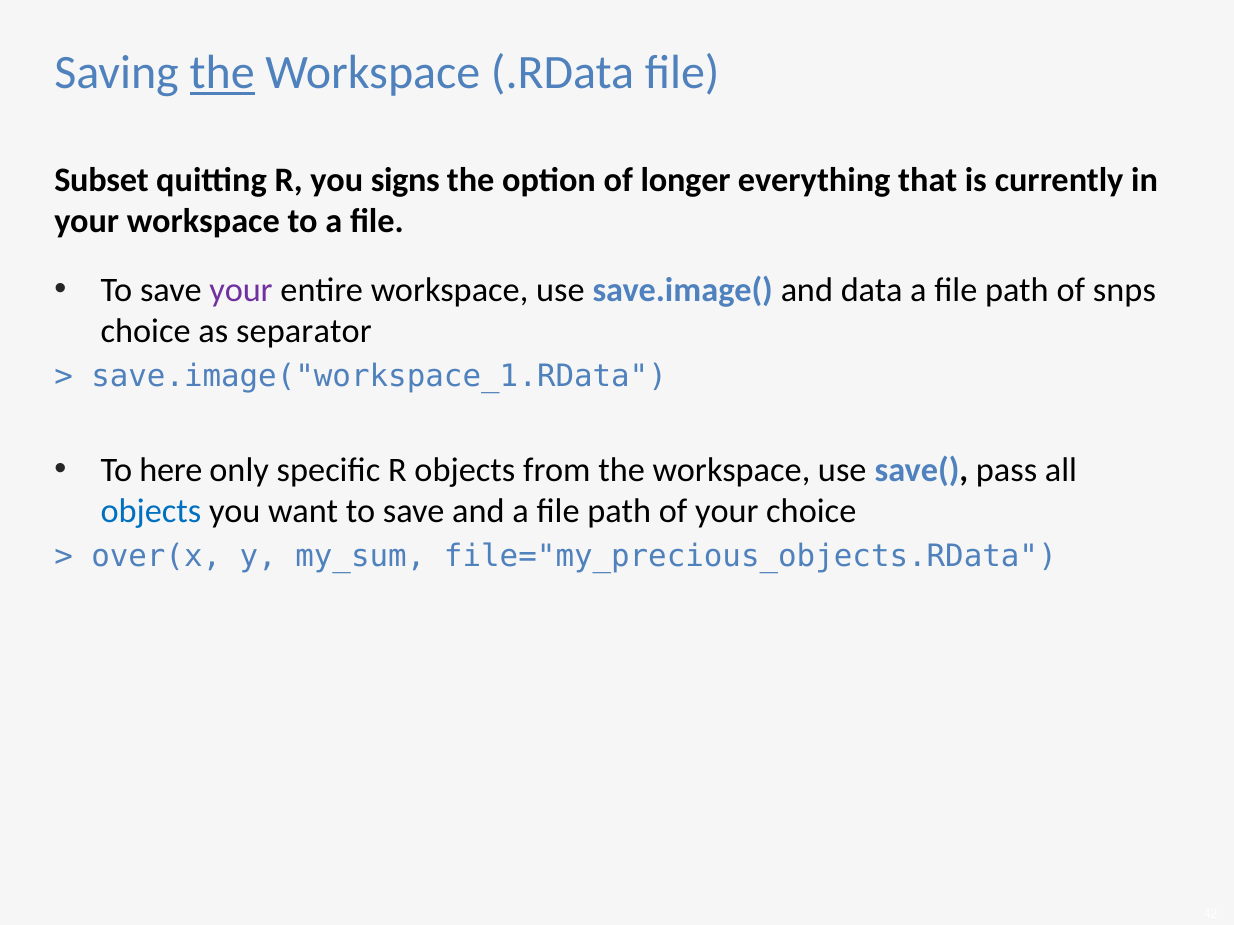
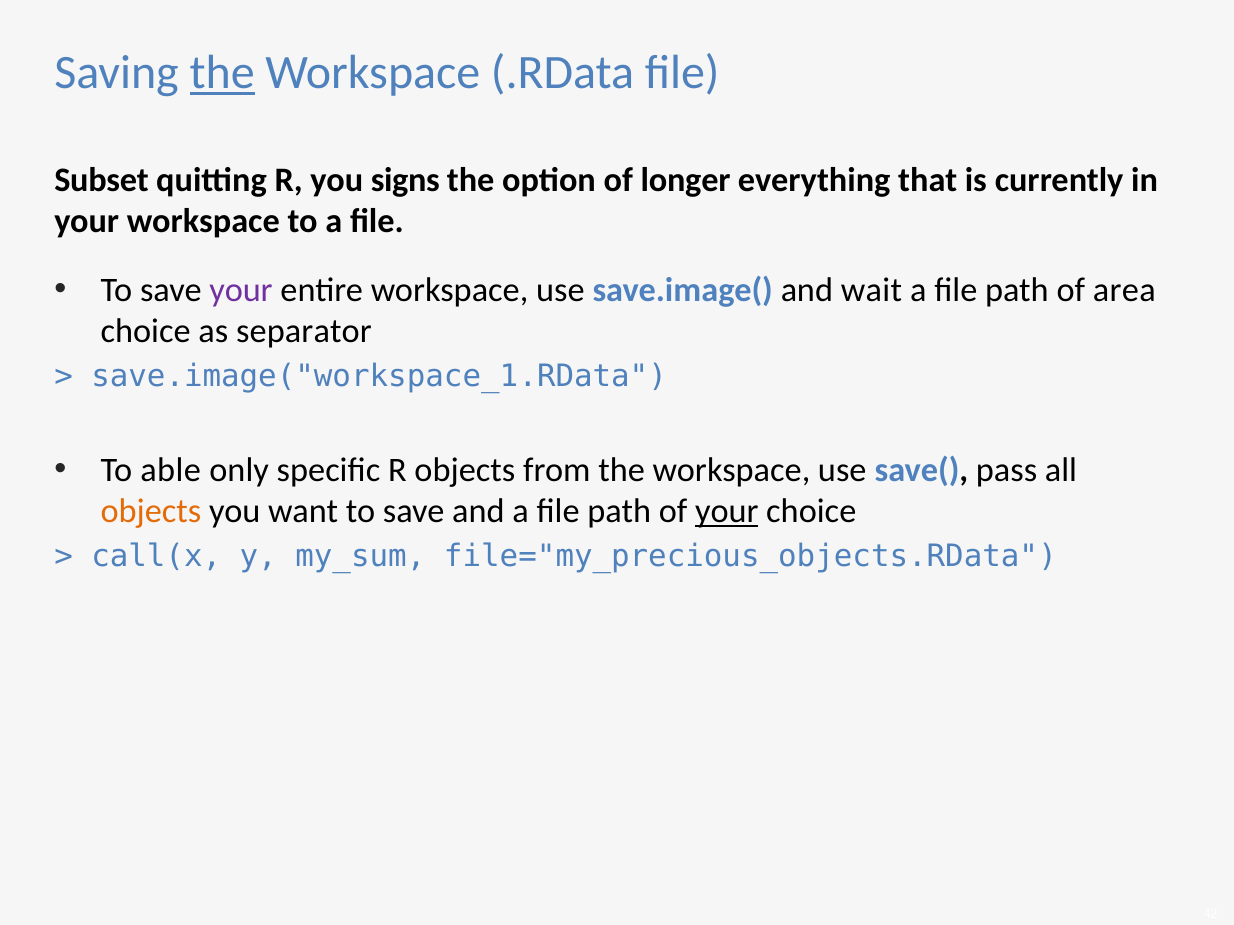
data: data -> wait
snps: snps -> area
here: here -> able
objects at (151, 512) colour: blue -> orange
your at (727, 512) underline: none -> present
over(x: over(x -> call(x
